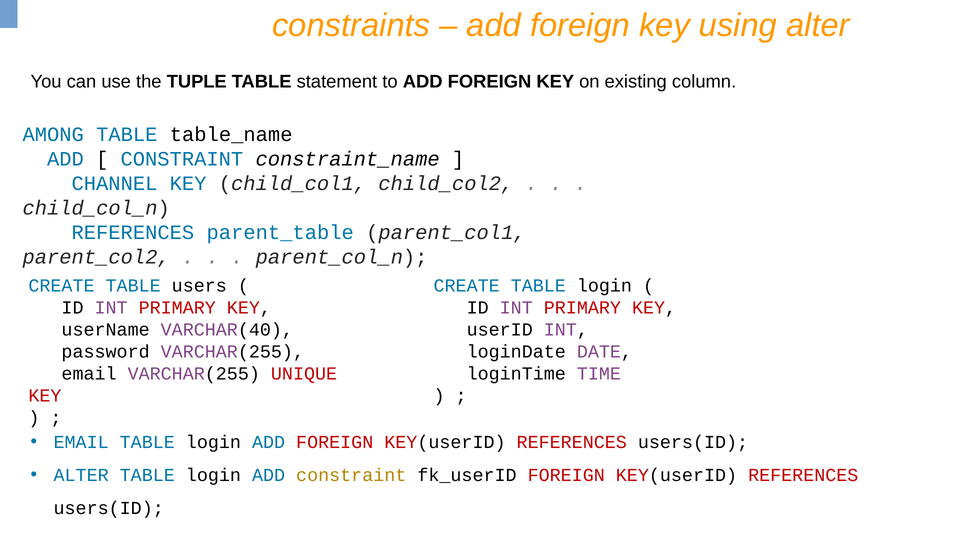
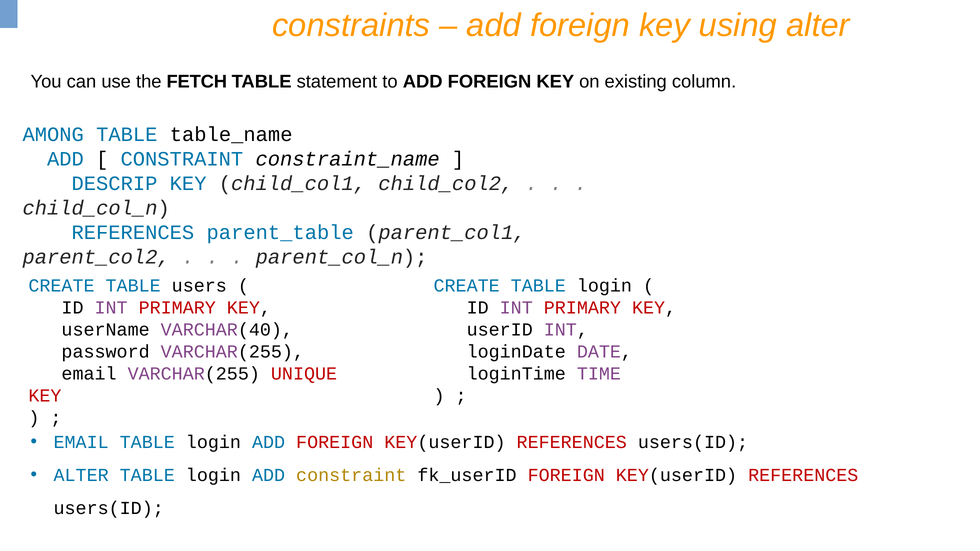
TUPLE: TUPLE -> FETCH
CHANNEL: CHANNEL -> DESCRIP
